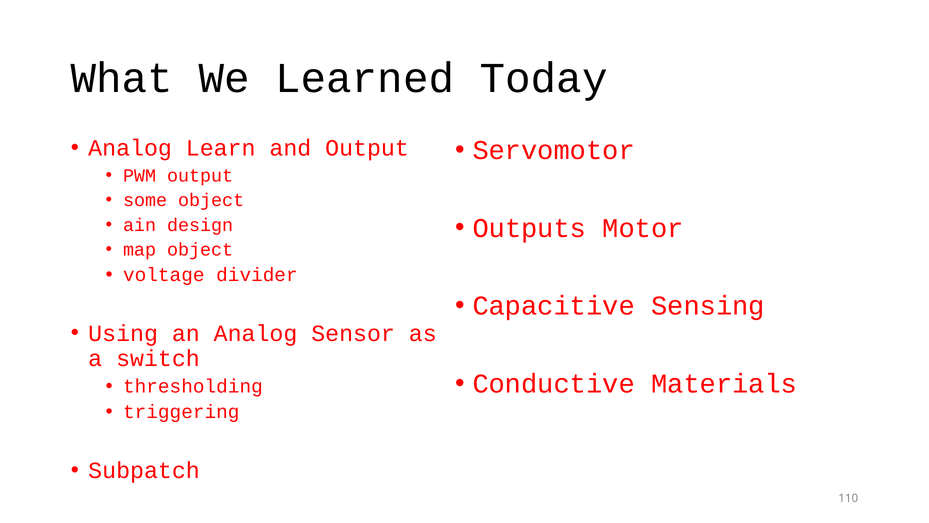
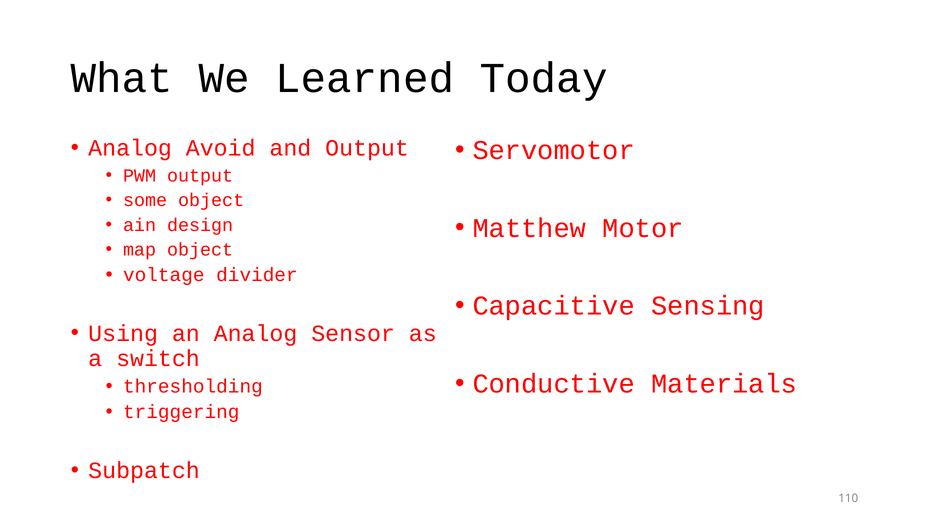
Learn: Learn -> Avoid
Outputs: Outputs -> Matthew
